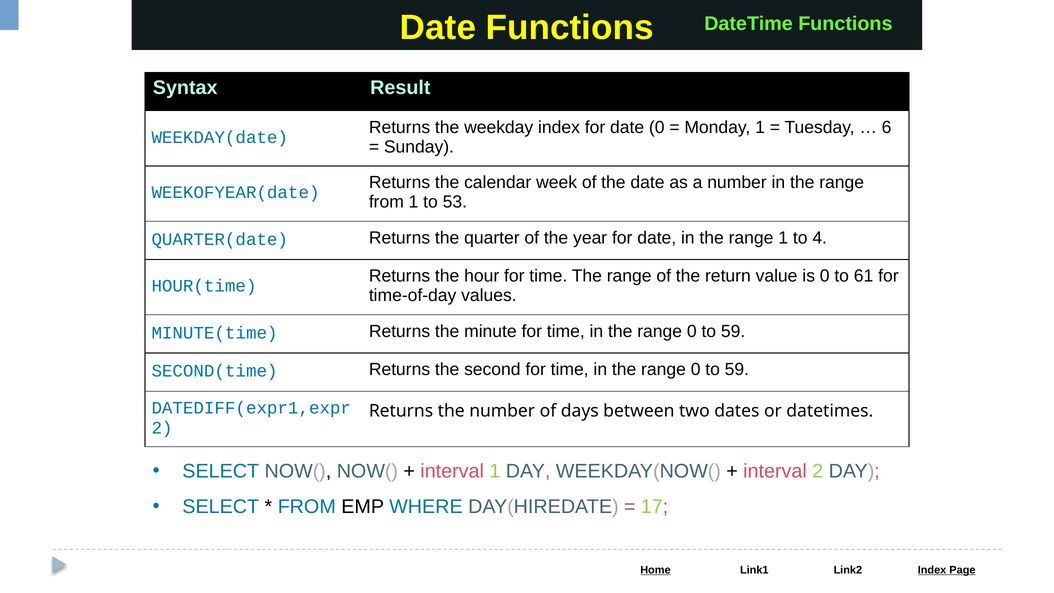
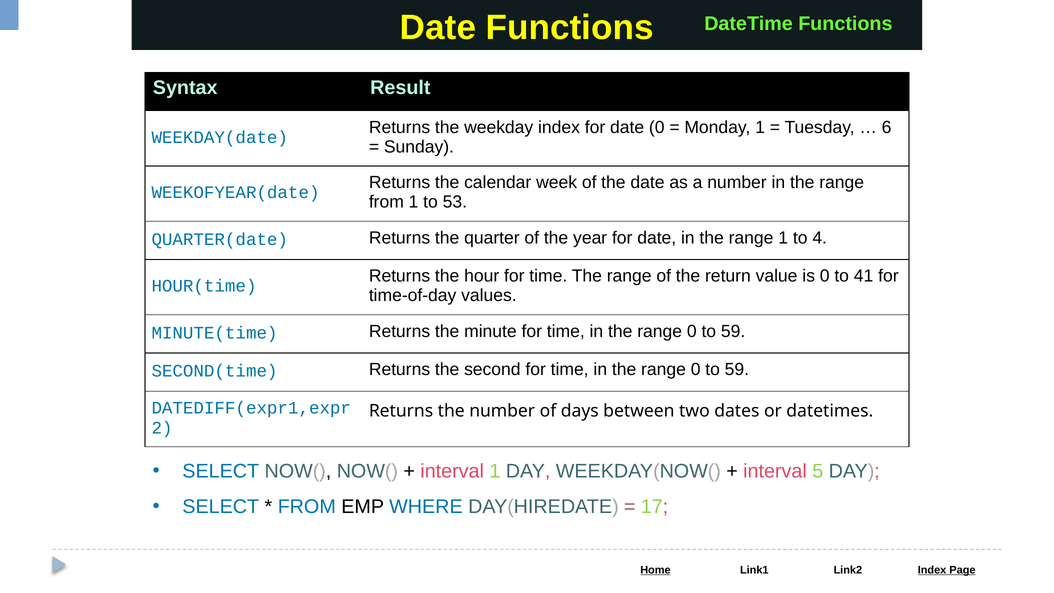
61: 61 -> 41
interval 2: 2 -> 5
